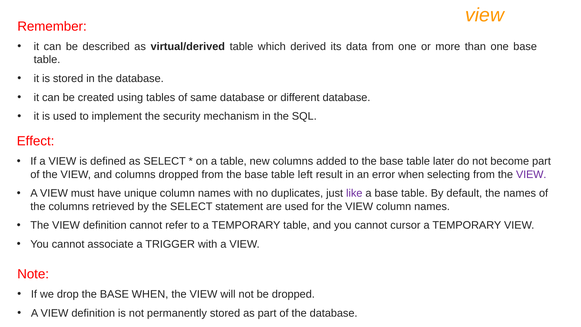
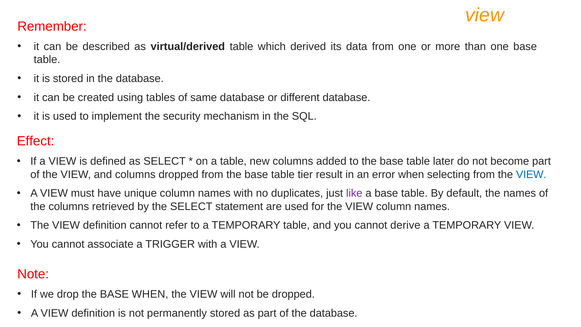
left: left -> tier
VIEW at (531, 174) colour: purple -> blue
cursor: cursor -> derive
